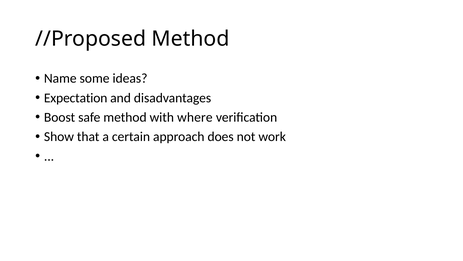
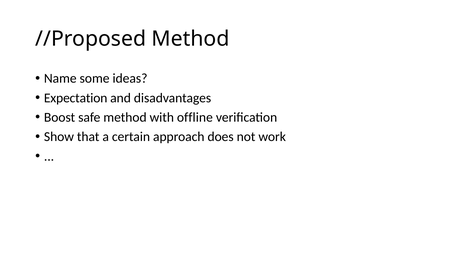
where: where -> offline
